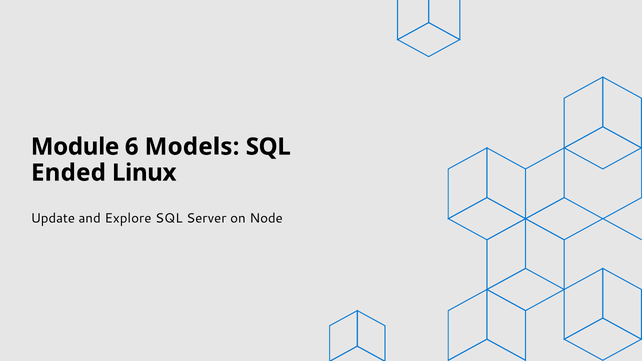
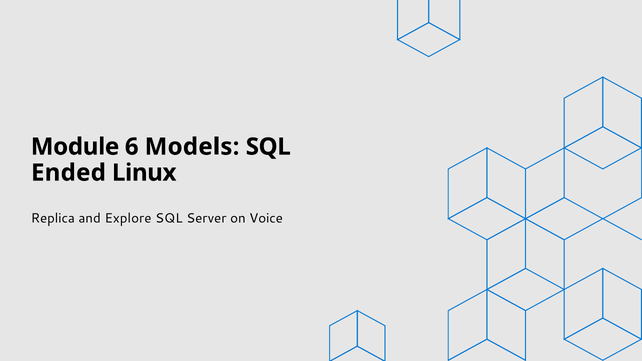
Update: Update -> Replica
Node: Node -> Voice
